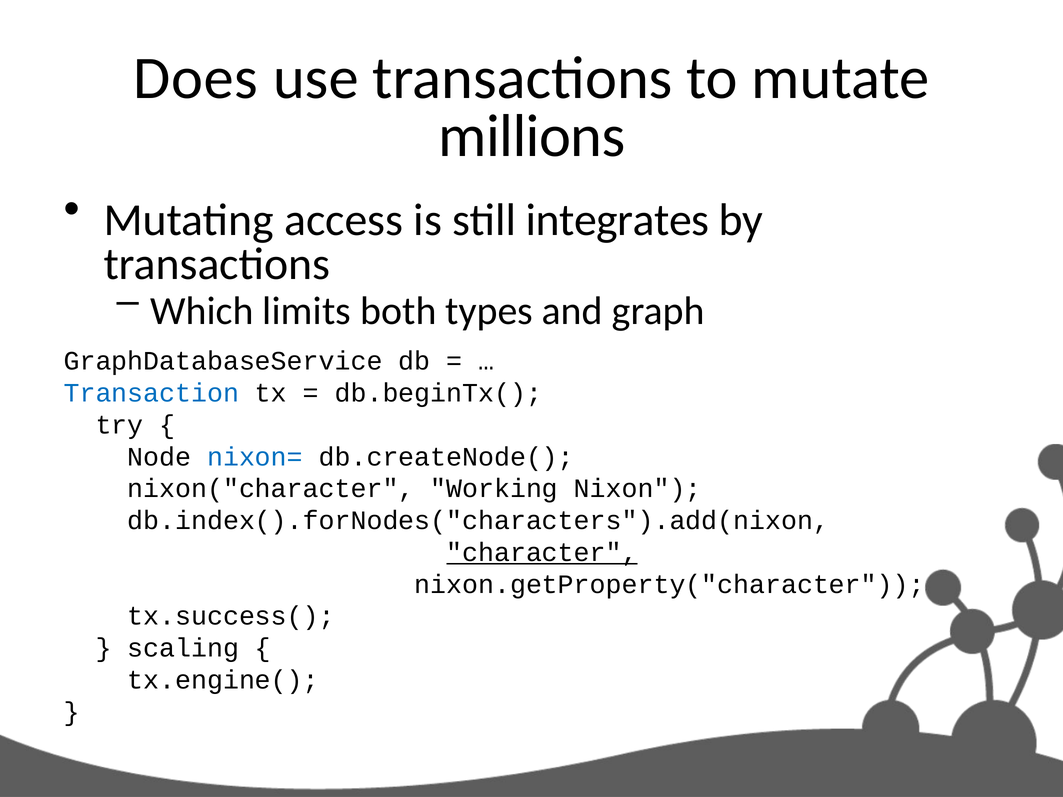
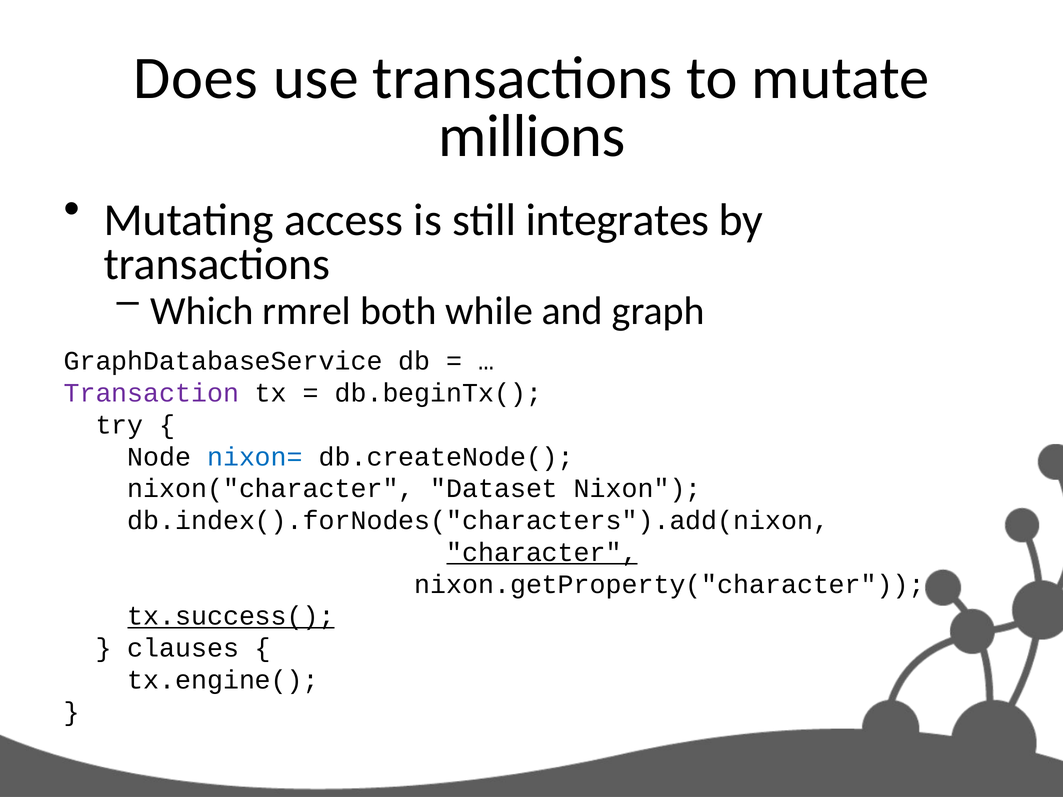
limits: limits -> rmrel
types: types -> while
Transaction colour: blue -> purple
Working: Working -> Dataset
tx.success( underline: none -> present
scaling: scaling -> clauses
